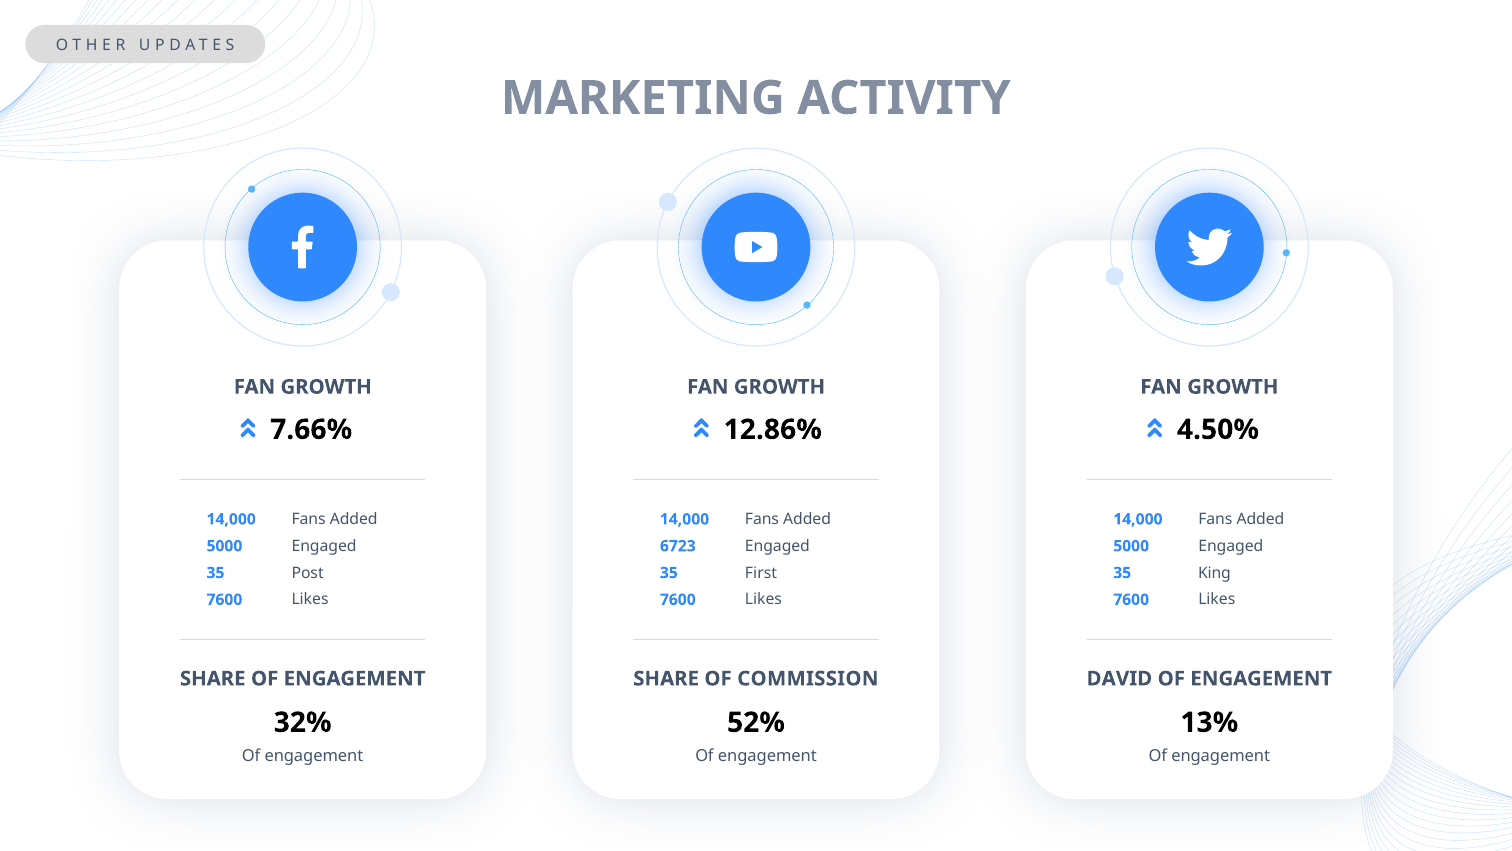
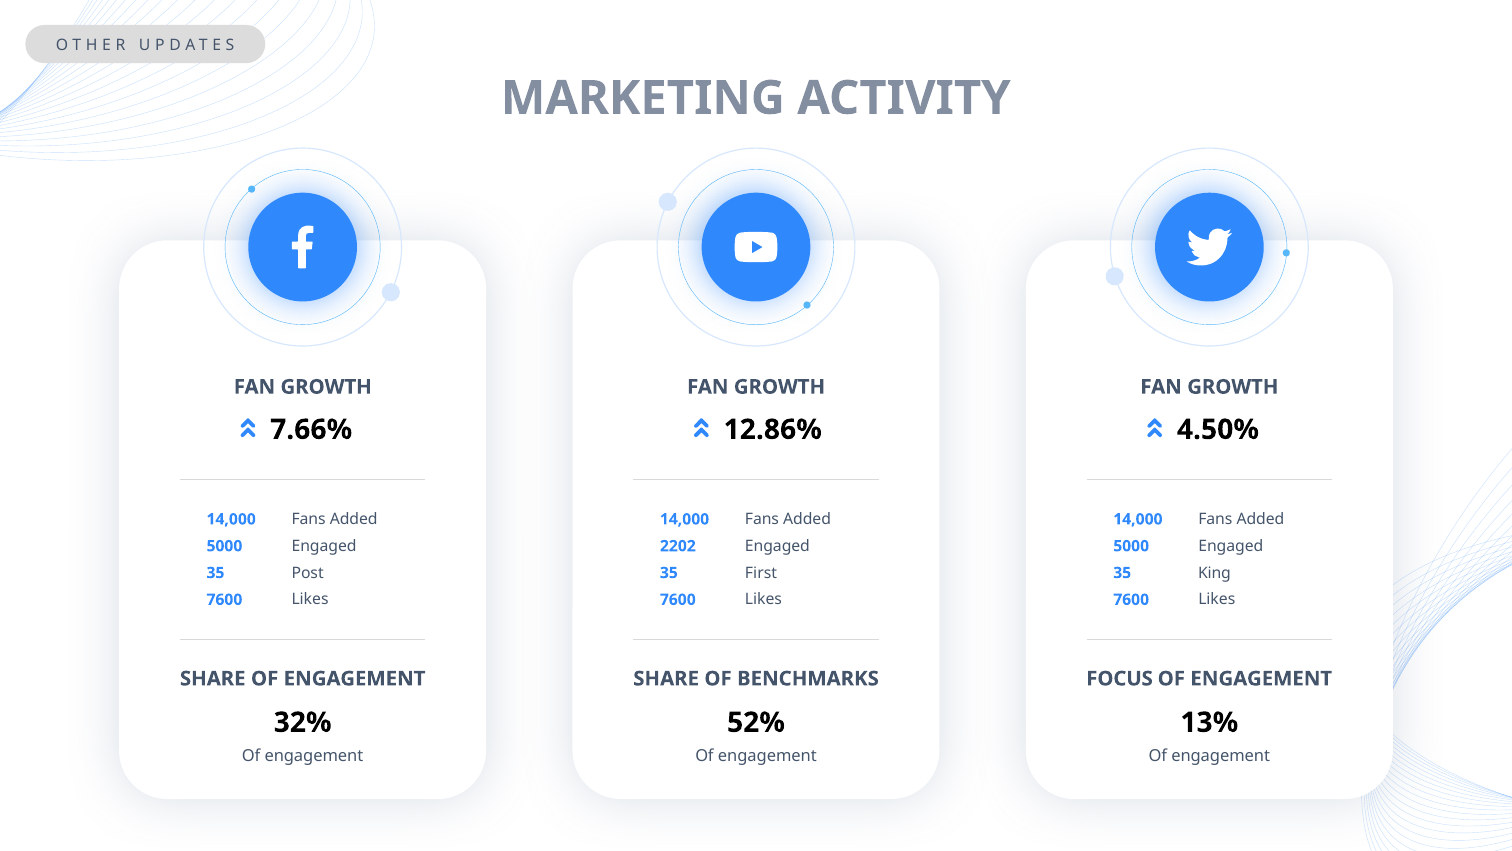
6723: 6723 -> 2202
COMMISSION: COMMISSION -> BENCHMARKS
DAVID: DAVID -> FOCUS
